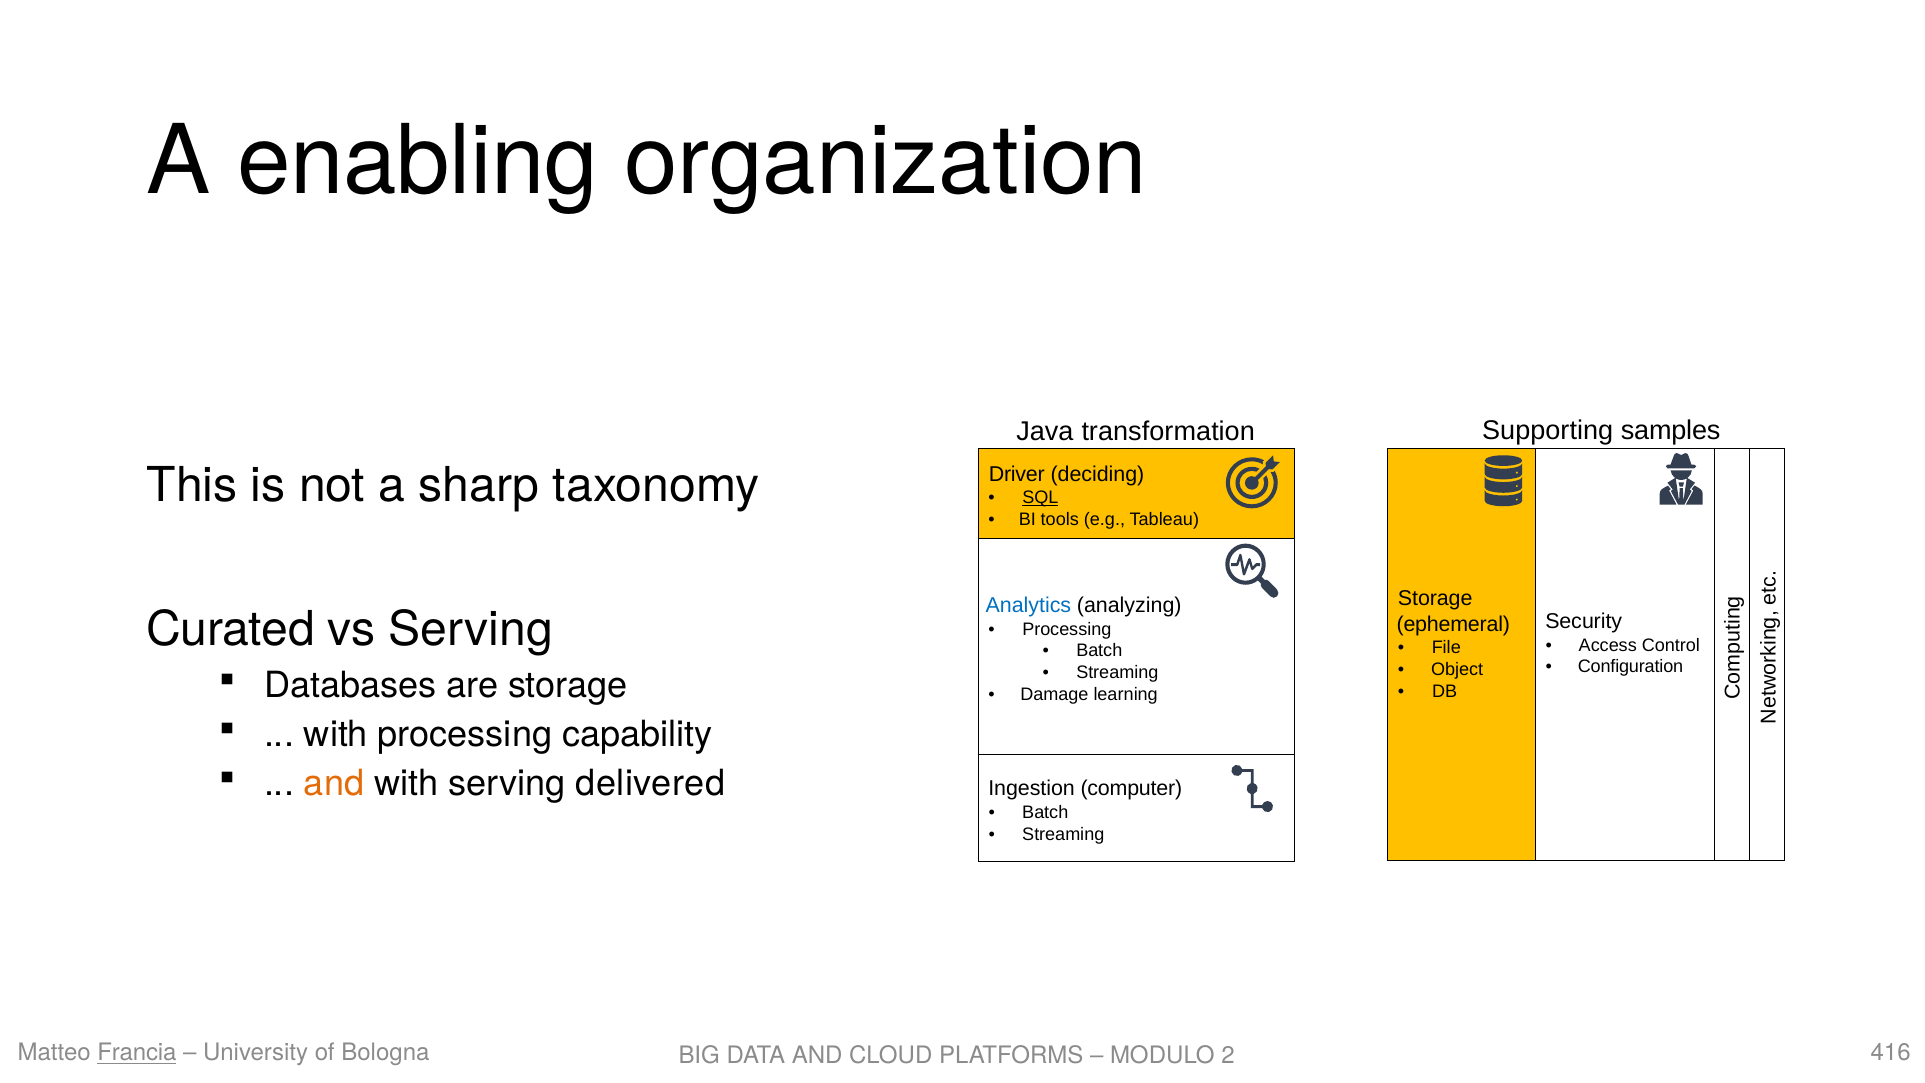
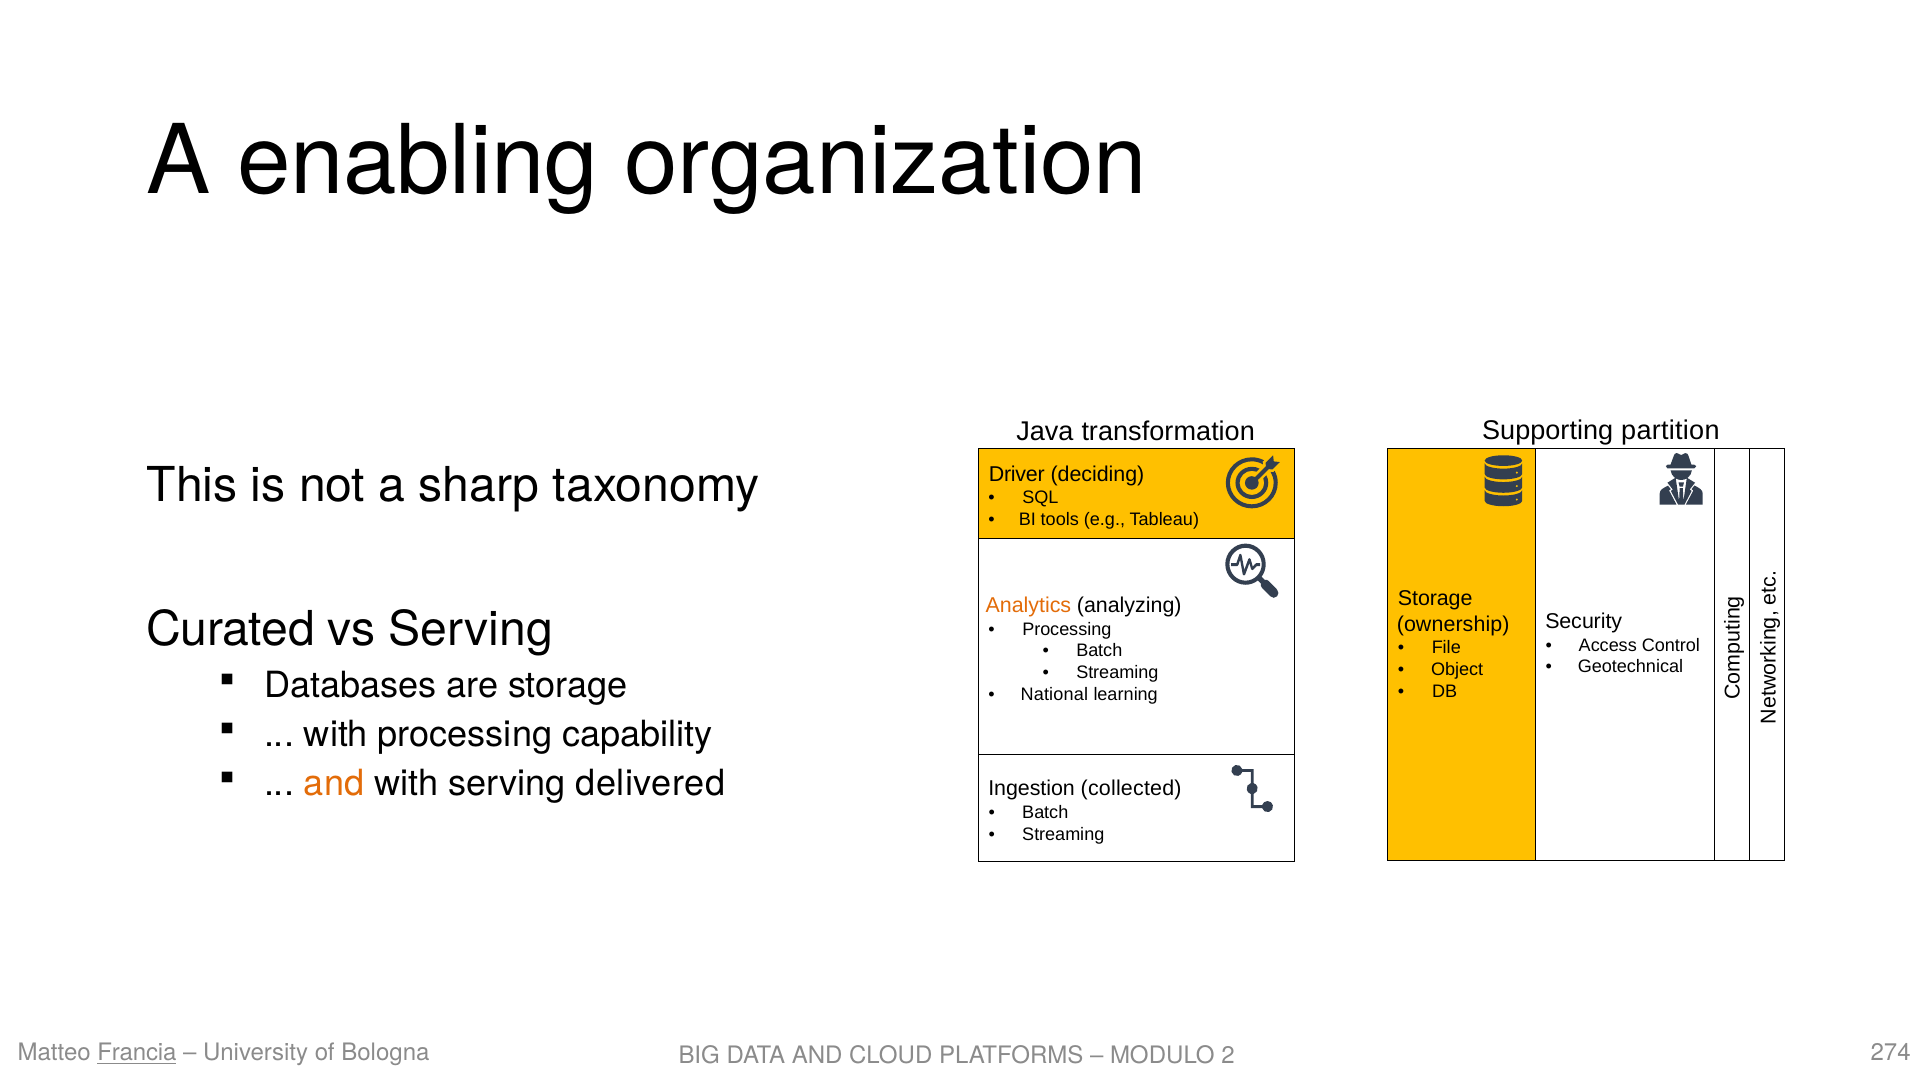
samples: samples -> partition
SQL underline: present -> none
Analytics colour: blue -> orange
ephemeral: ephemeral -> ownership
Configuration: Configuration -> Geotechnical
Damage: Damage -> National
computer: computer -> collected
416: 416 -> 274
